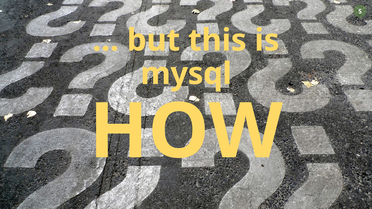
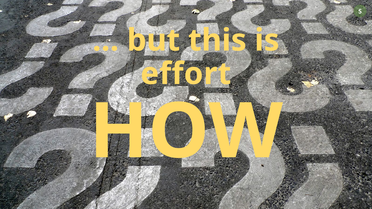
mysql: mysql -> effort
